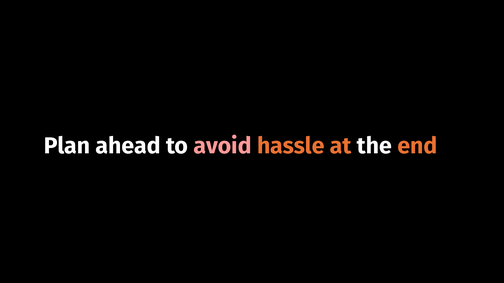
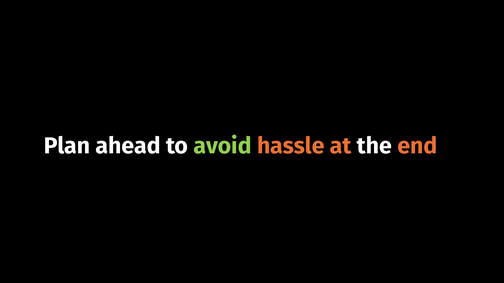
avoid colour: pink -> light green
